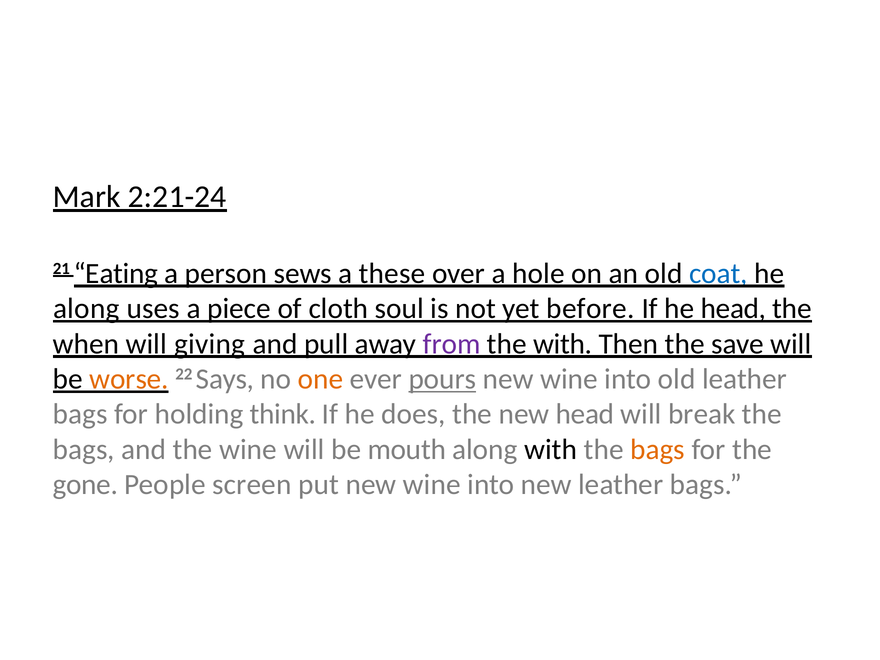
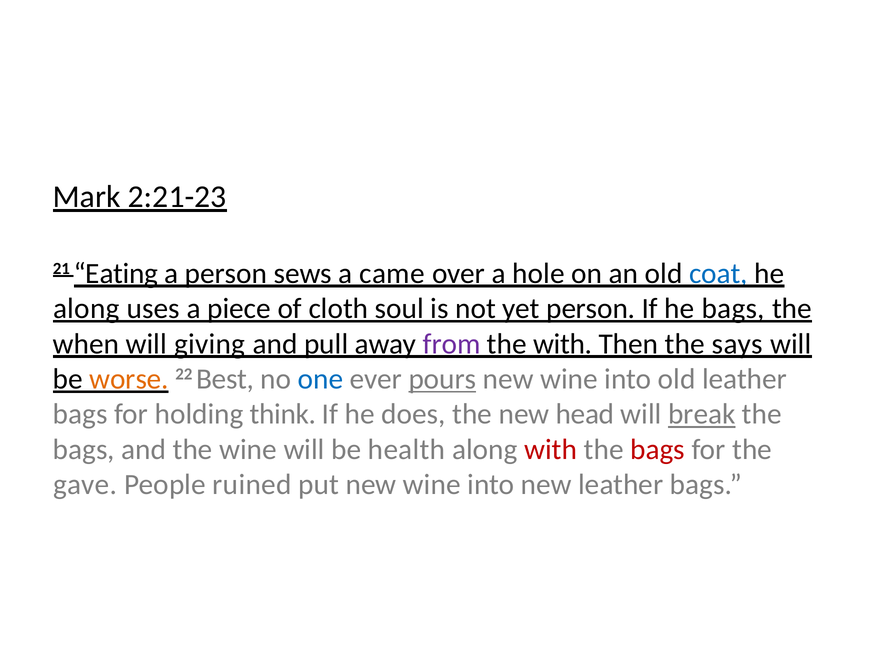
2:21-24: 2:21-24 -> 2:21-23
these: these -> came
yet before: before -> person
he head: head -> bags
save: save -> says
Says: Says -> Best
one colour: orange -> blue
break underline: none -> present
mouth: mouth -> health
with at (551, 449) colour: black -> red
bags at (657, 449) colour: orange -> red
gone: gone -> gave
screen: screen -> ruined
